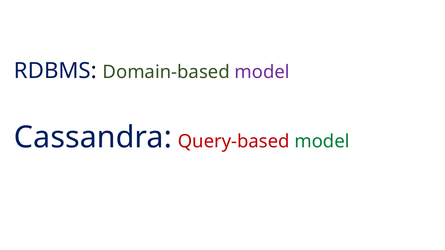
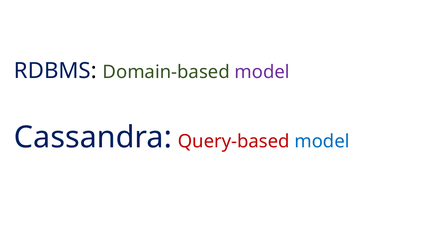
model at (322, 141) colour: green -> blue
